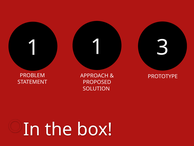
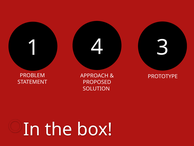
1 1: 1 -> 4
